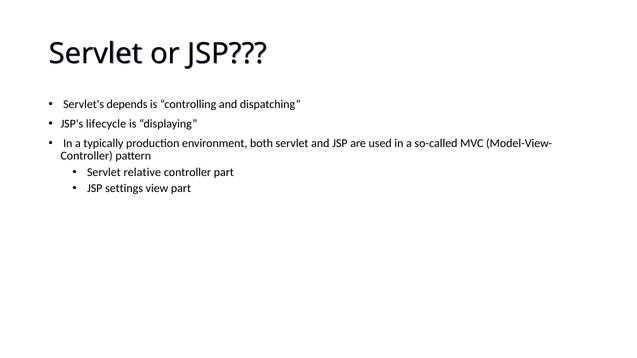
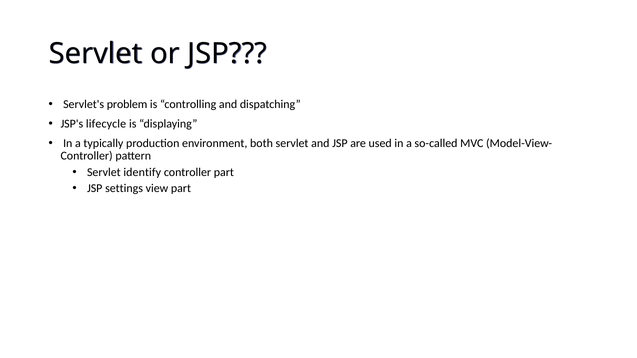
depends: depends -> problem
relative: relative -> identify
